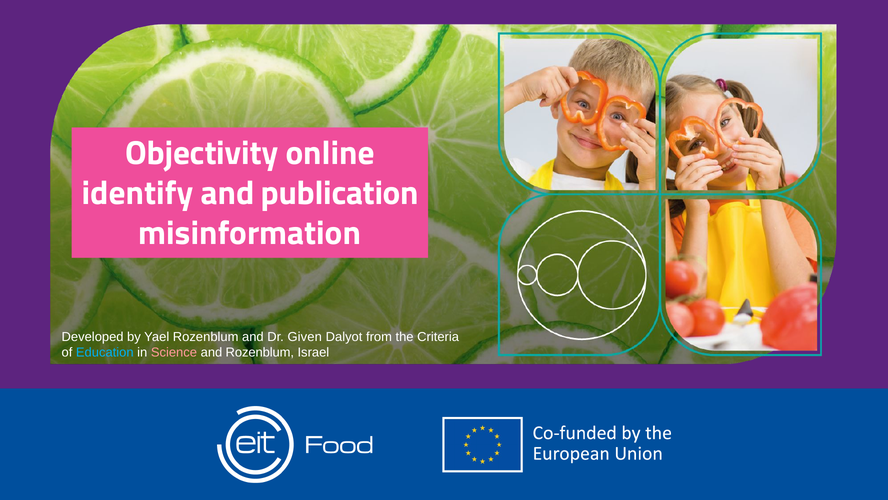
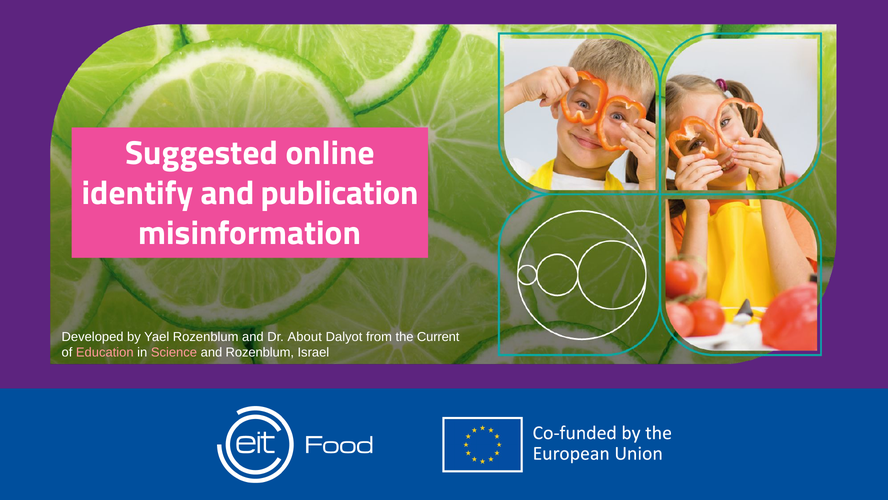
Objectivity: Objectivity -> Suggested
Given: Given -> About
Criteria: Criteria -> Current
Education colour: light blue -> pink
